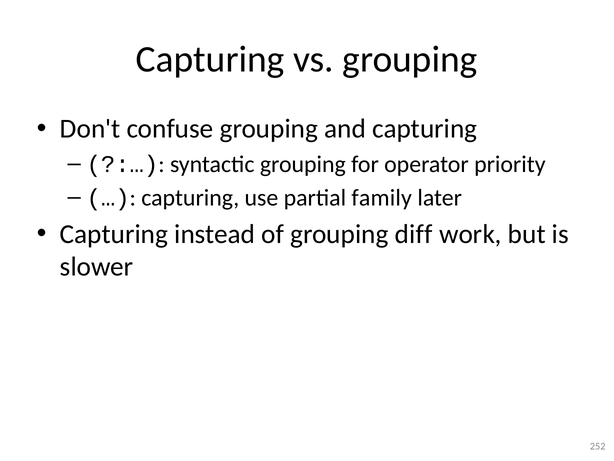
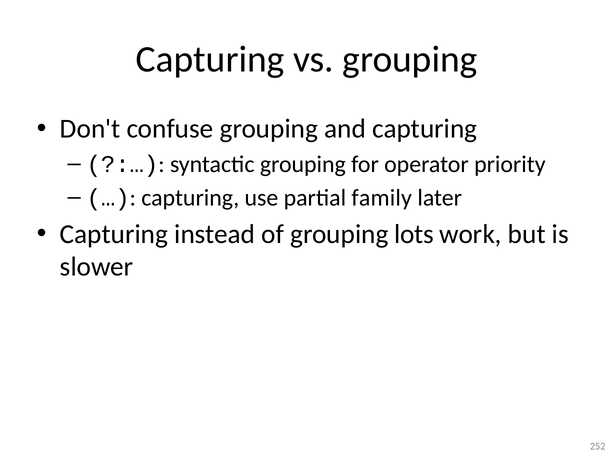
diff: diff -> lots
